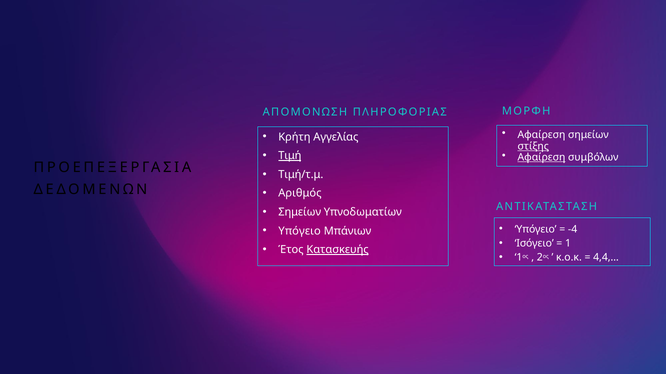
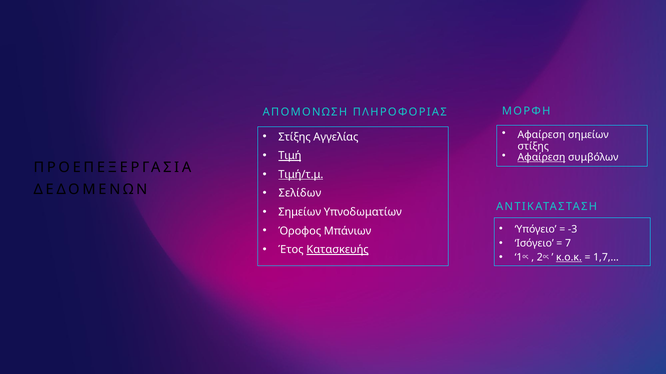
Κρήτη at (294, 137): Κρήτη -> Στίξης
στίξης at (533, 146) underline: present -> none
Τιμή/τ.μ underline: none -> present
Αριθμός: Αριθμός -> Σελίδων
-4: -4 -> -3
Υπόγειο at (300, 231): Υπόγειο -> Όροφος
1: 1 -> 7
κ.ο.κ underline: none -> present
4,4,…: 4,4,… -> 1,7,…
